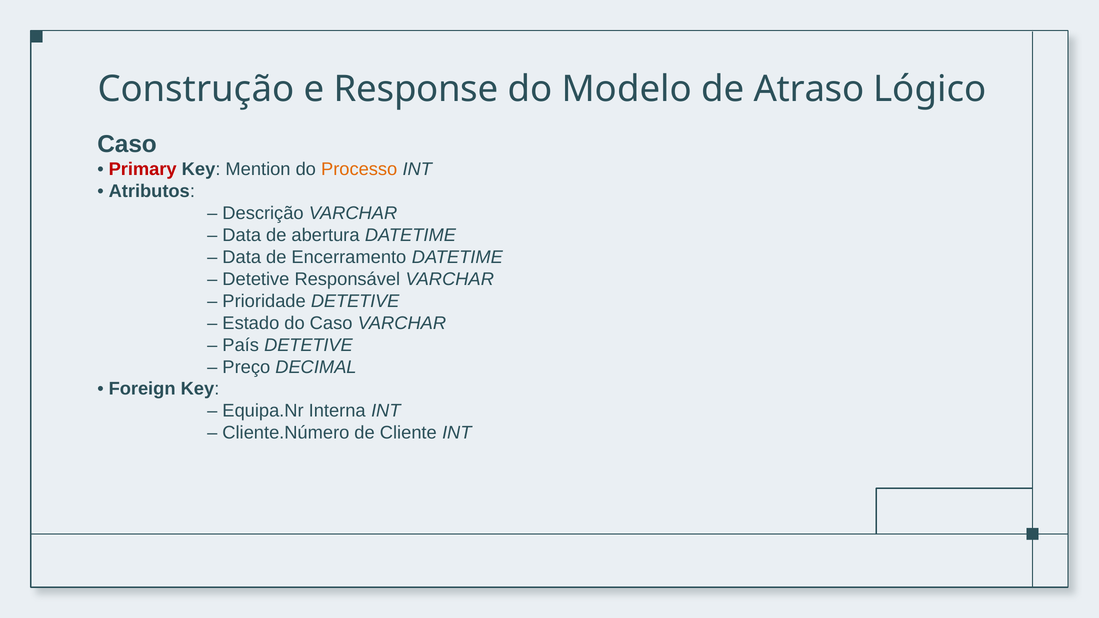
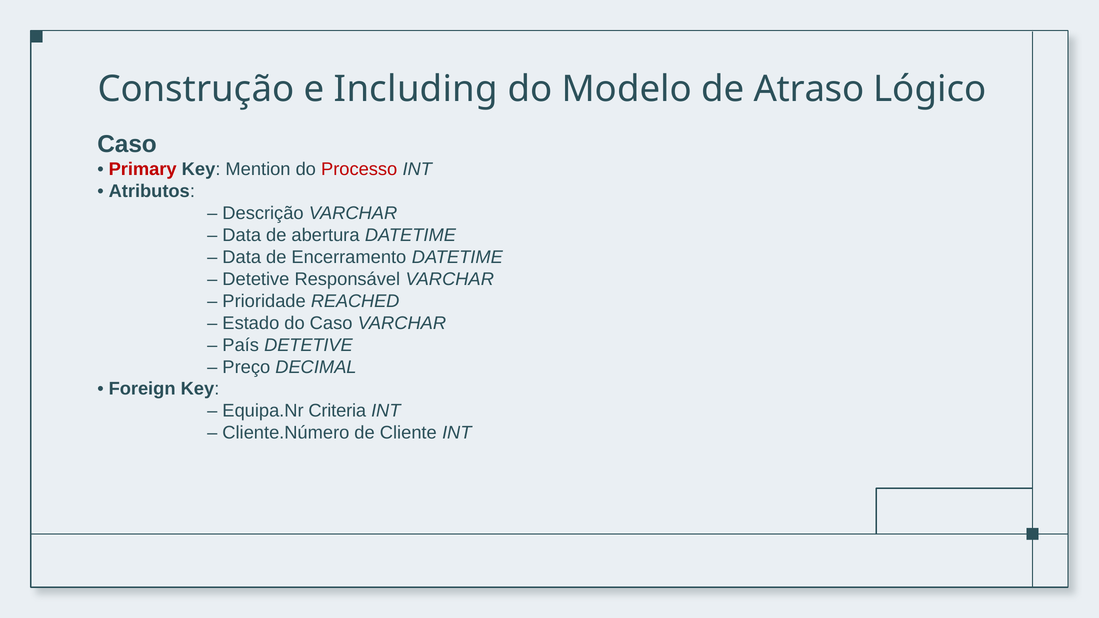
Response: Response -> Including
Processo colour: orange -> red
Prioridade DETETIVE: DETETIVE -> REACHED
Interna: Interna -> Criteria
